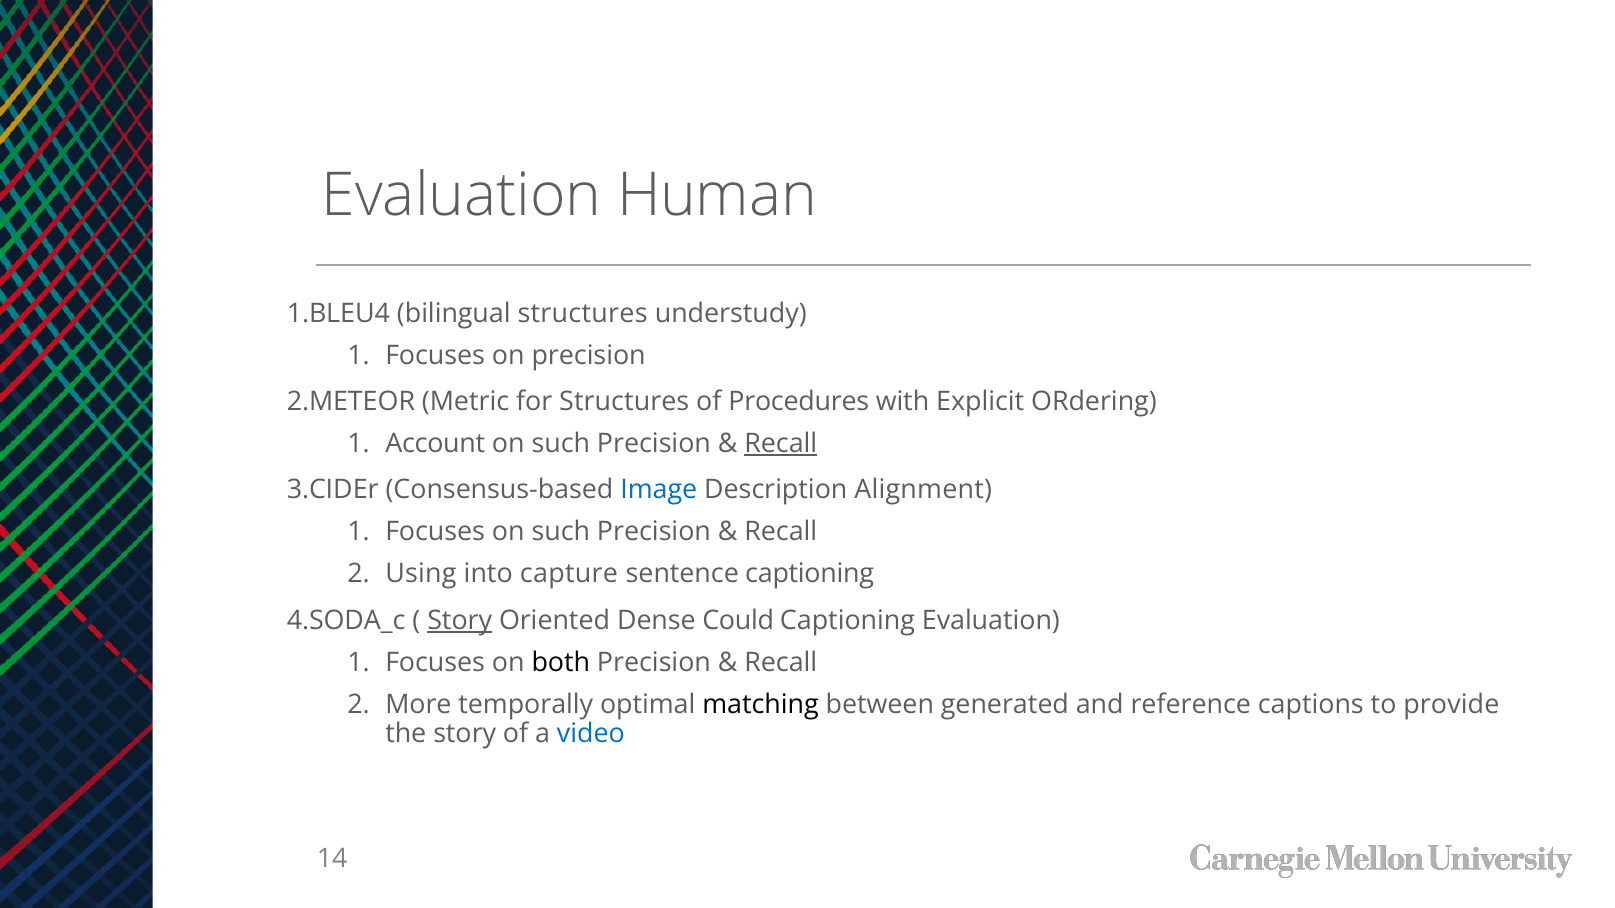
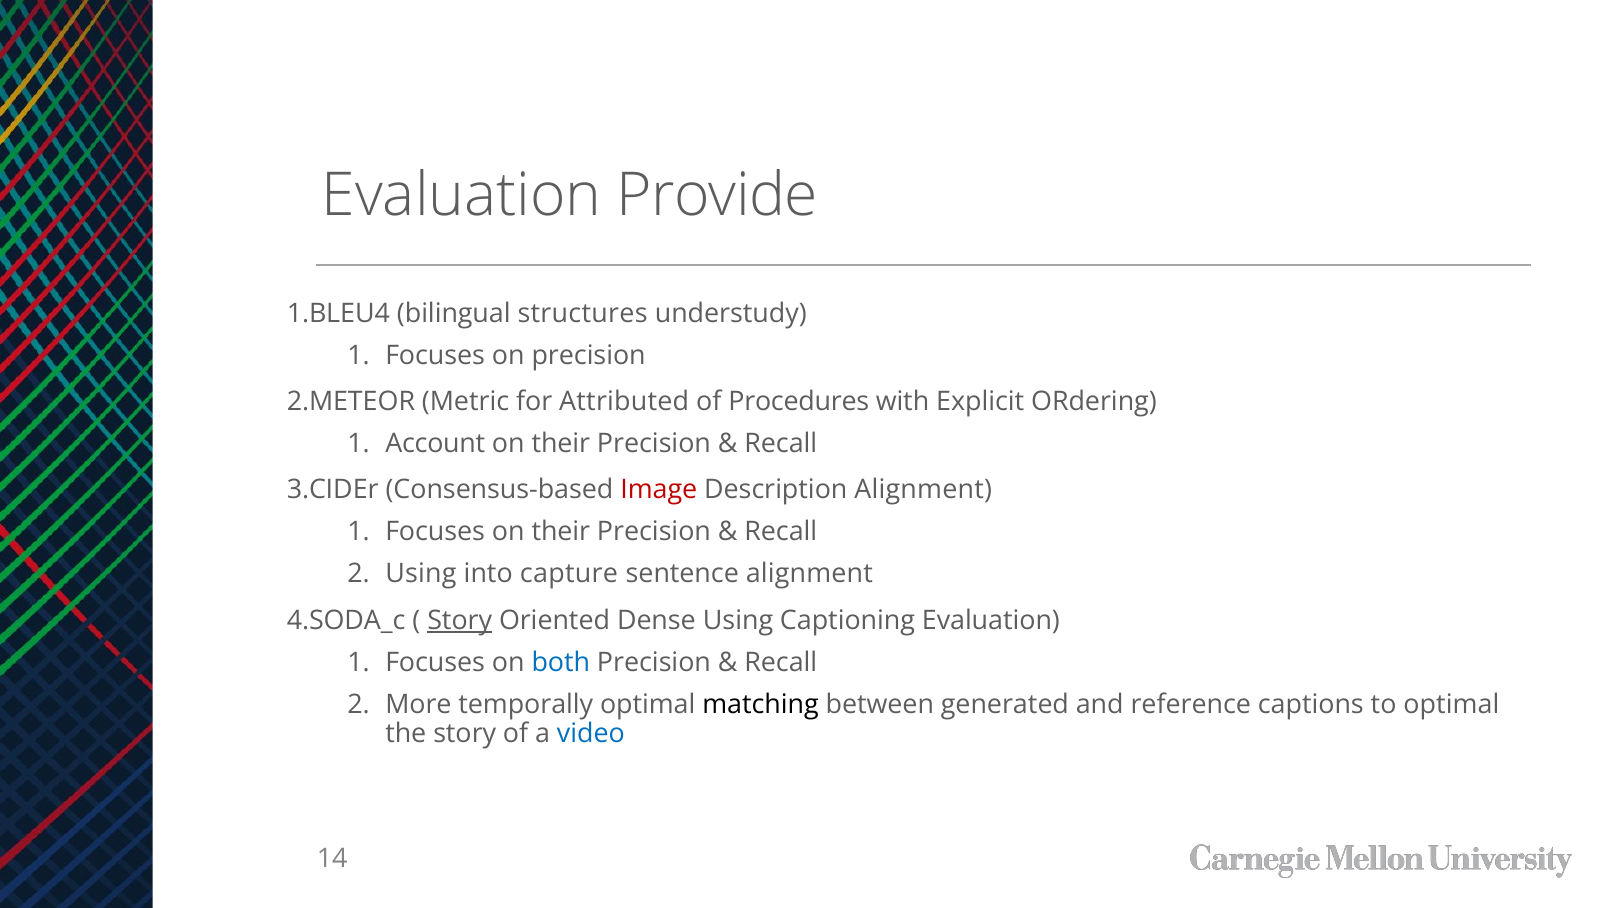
Human: Human -> Provide
for Structures: Structures -> Attributed
such at (561, 444): such -> their
Recall at (781, 444) underline: present -> none
Image colour: blue -> red
Focuses on such: such -> their
sentence captioning: captioning -> alignment
Dense Could: Could -> Using
both colour: black -> blue
to provide: provide -> optimal
